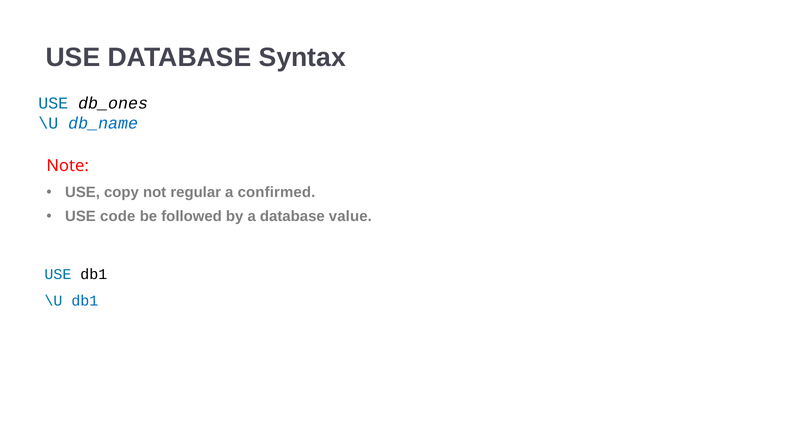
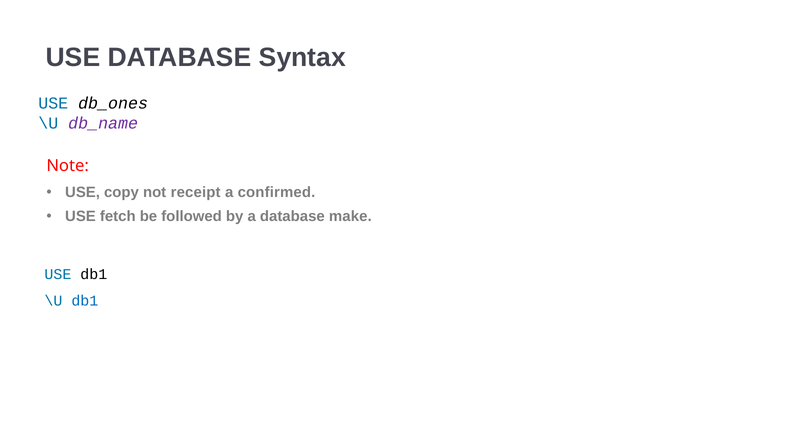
db_name colour: blue -> purple
regular: regular -> receipt
code: code -> fetch
value: value -> make
